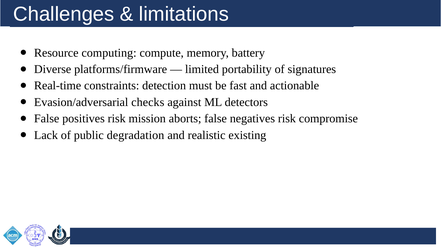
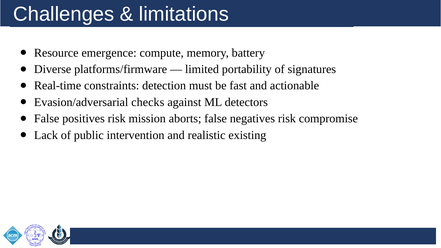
computing: computing -> emergence
degradation: degradation -> intervention
